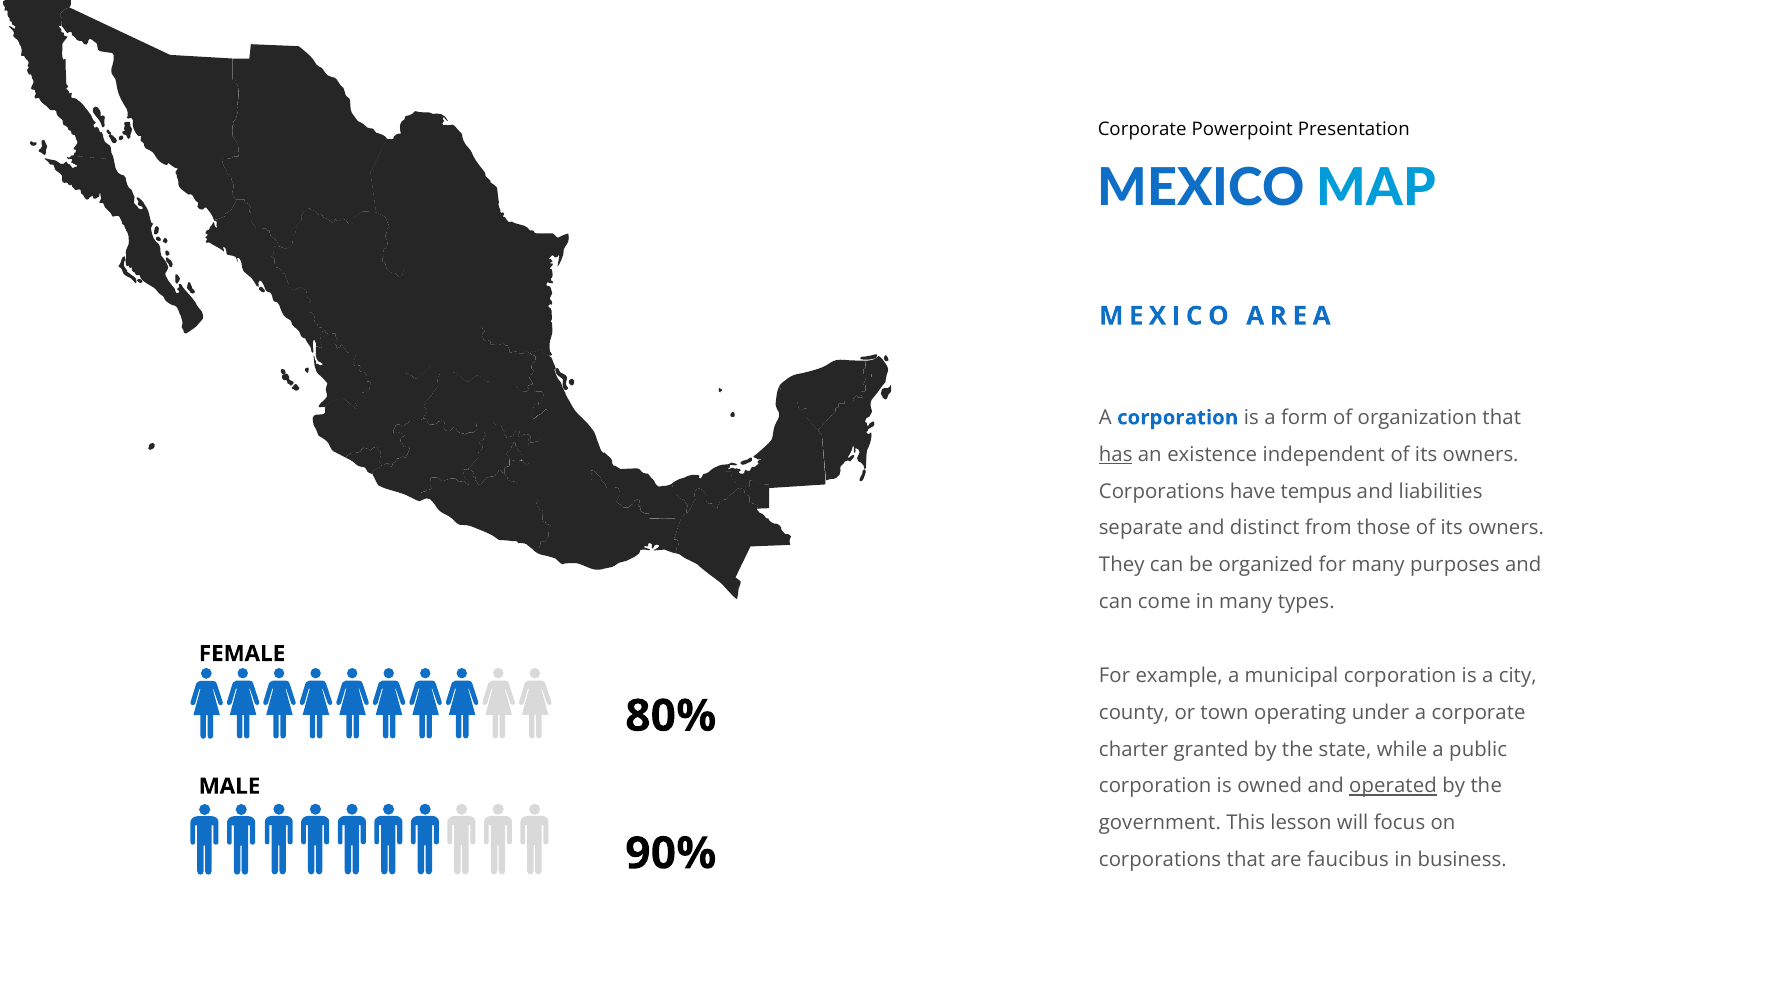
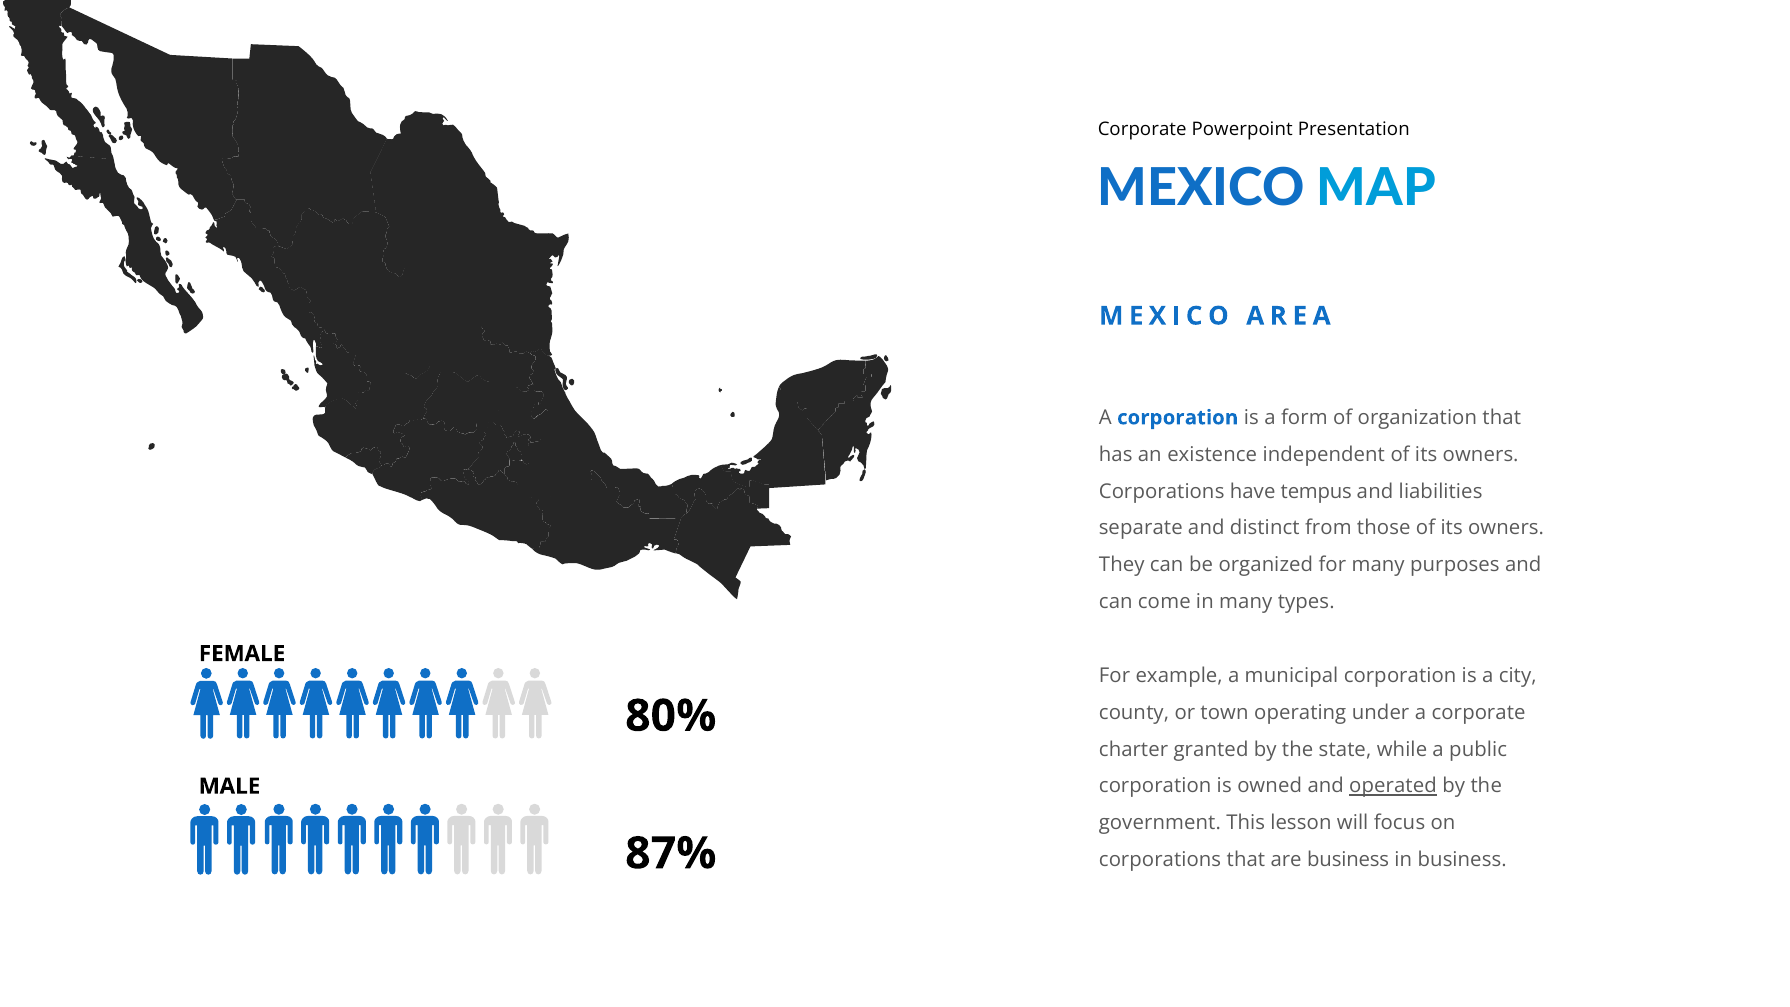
has underline: present -> none
90%: 90% -> 87%
are faucibus: faucibus -> business
